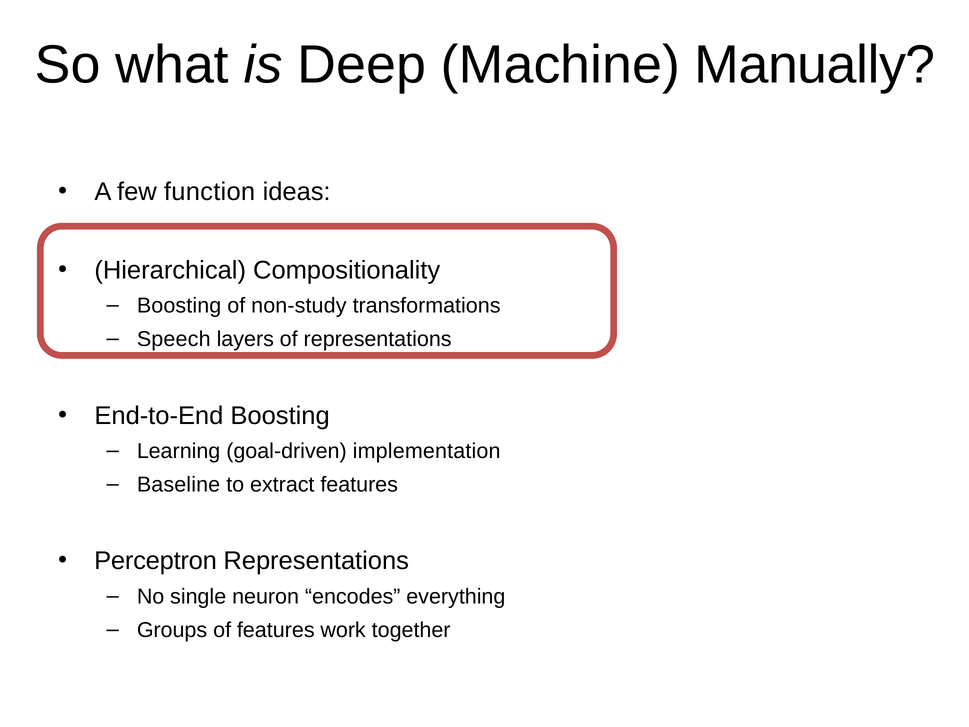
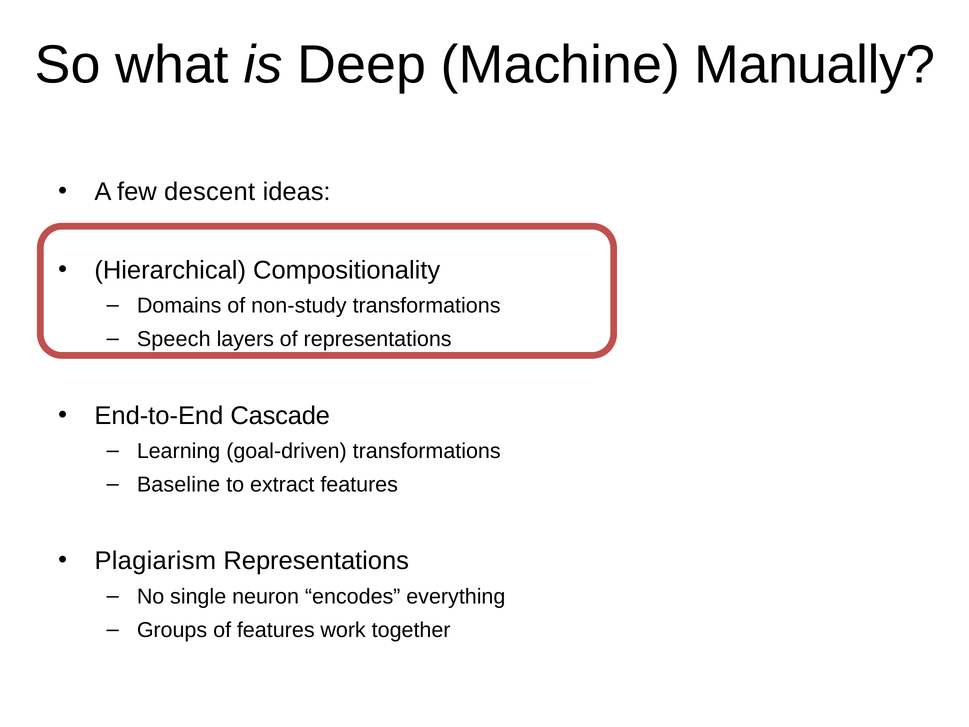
function: function -> descent
Boosting at (179, 306): Boosting -> Domains
End-to-End Boosting: Boosting -> Cascade
goal-driven implementation: implementation -> transformations
Perceptron: Perceptron -> Plagiarism
